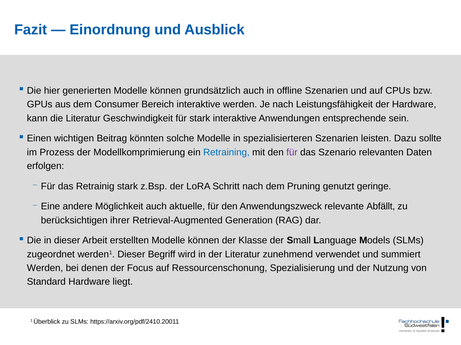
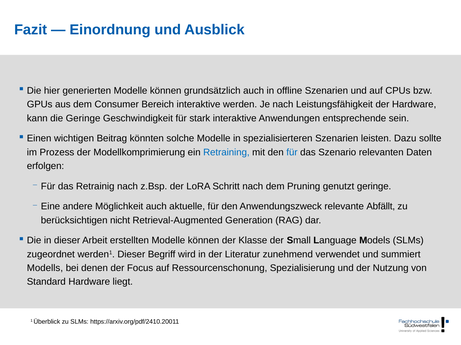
die Literatur: Literatur -> Geringe
für at (292, 153) colour: purple -> blue
Retrainig stark: stark -> nach
ihrer: ihrer -> nicht
Werden at (45, 269): Werden -> Modells
